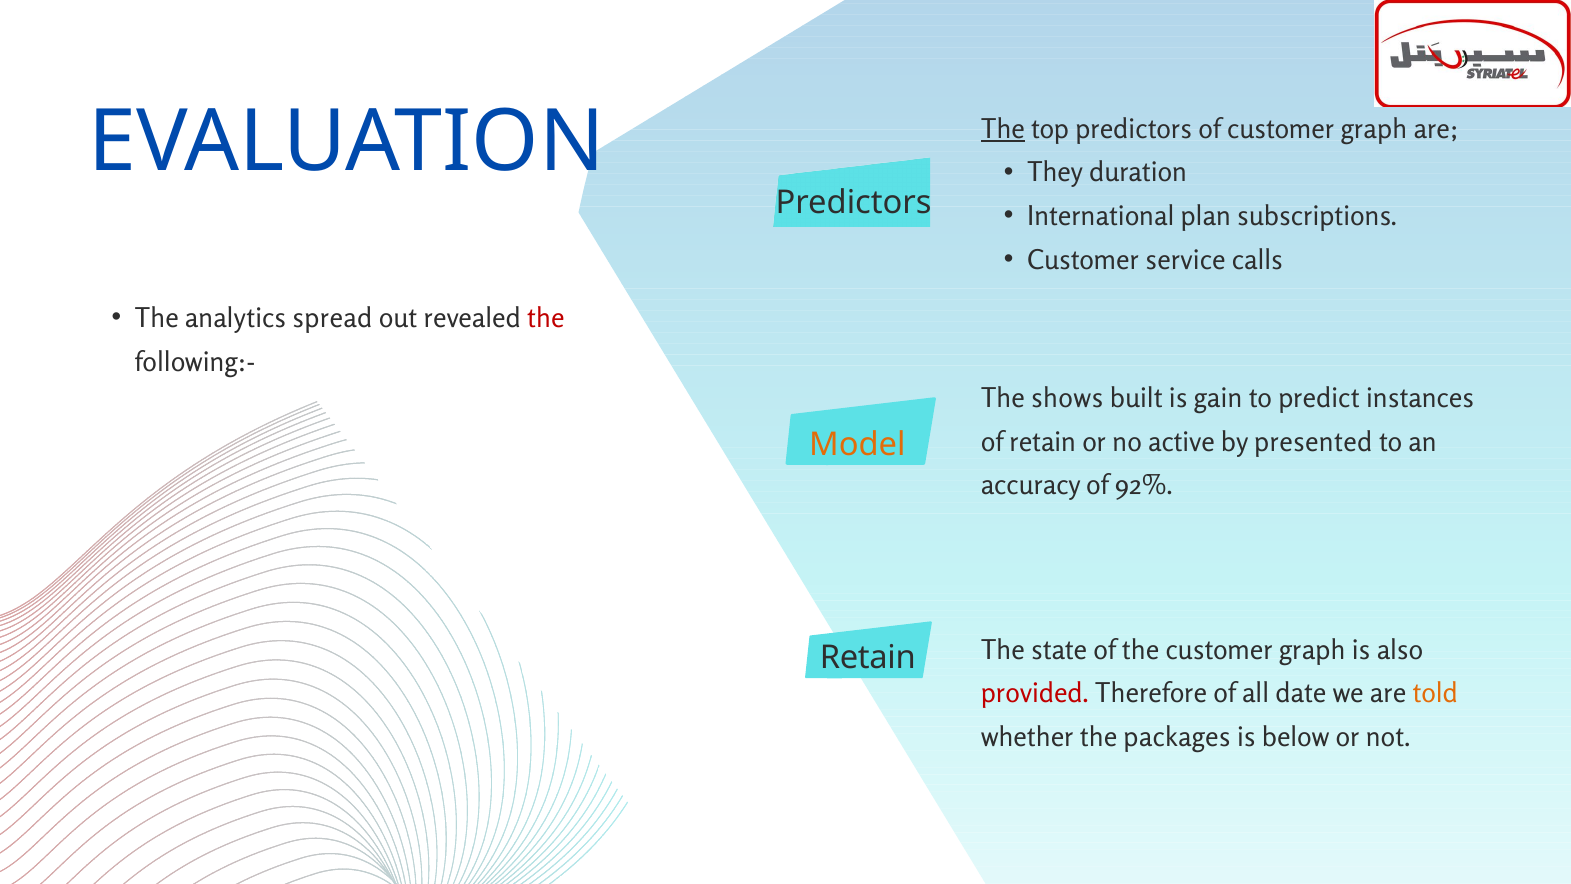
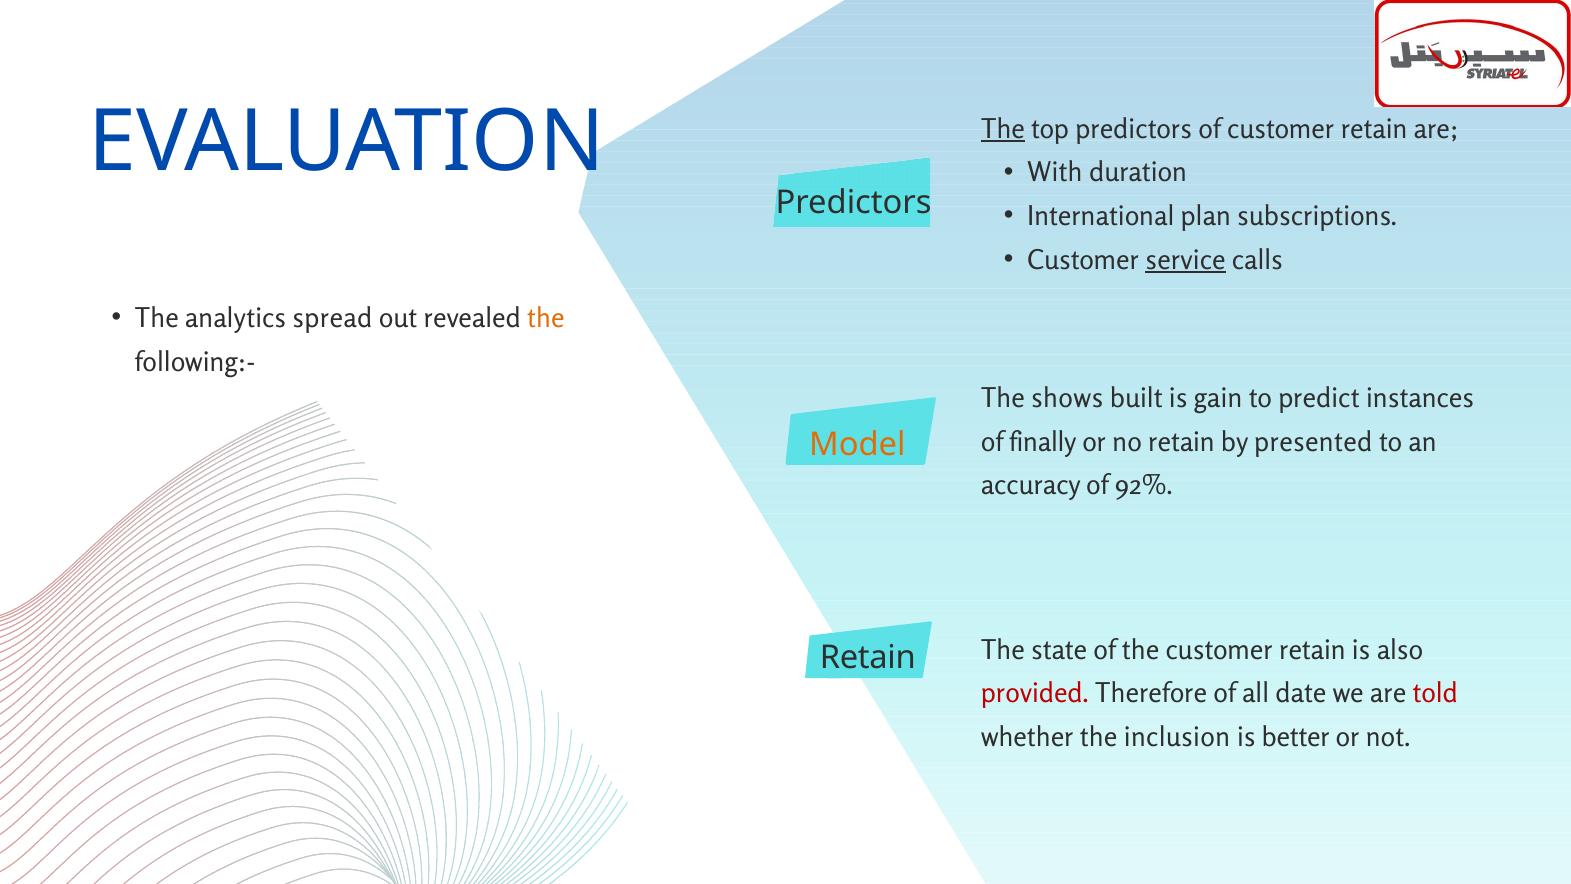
of customer graph: graph -> retain
They: They -> With
service underline: none -> present
the at (546, 318) colour: red -> orange
of retain: retain -> finally
no active: active -> retain
the customer graph: graph -> retain
told colour: orange -> red
packages: packages -> inclusion
below: below -> better
